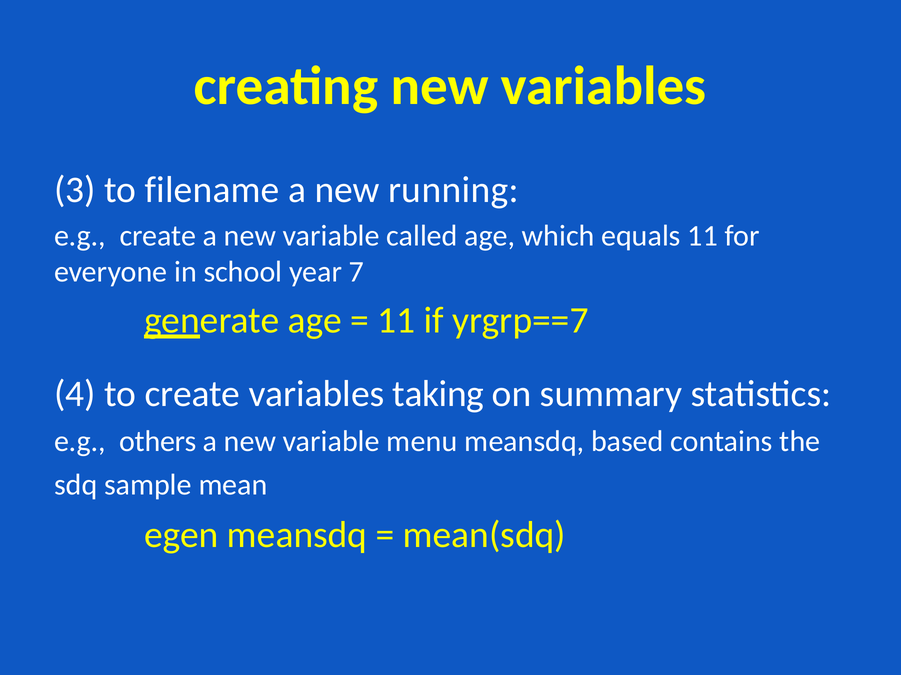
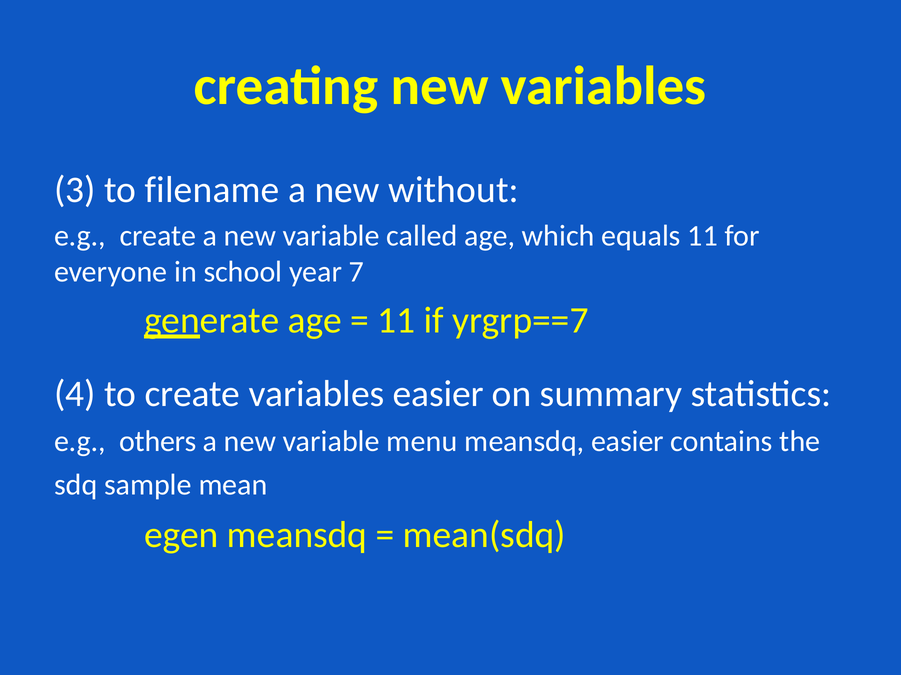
running: running -> without
variables taking: taking -> easier
meansdq based: based -> easier
